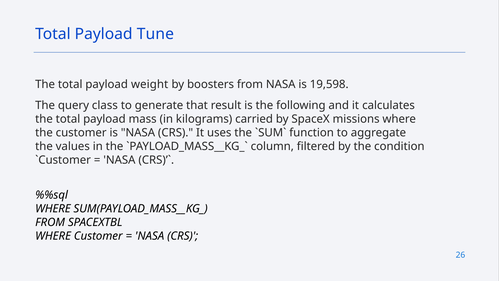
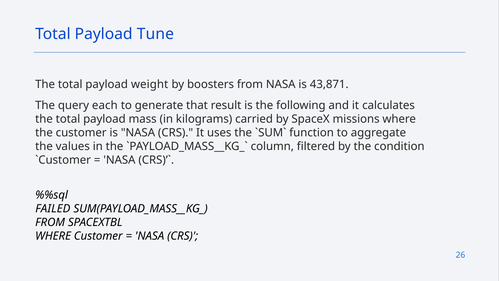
19,598: 19,598 -> 43,871
class: class -> each
WHERE at (53, 208): WHERE -> FAILED
